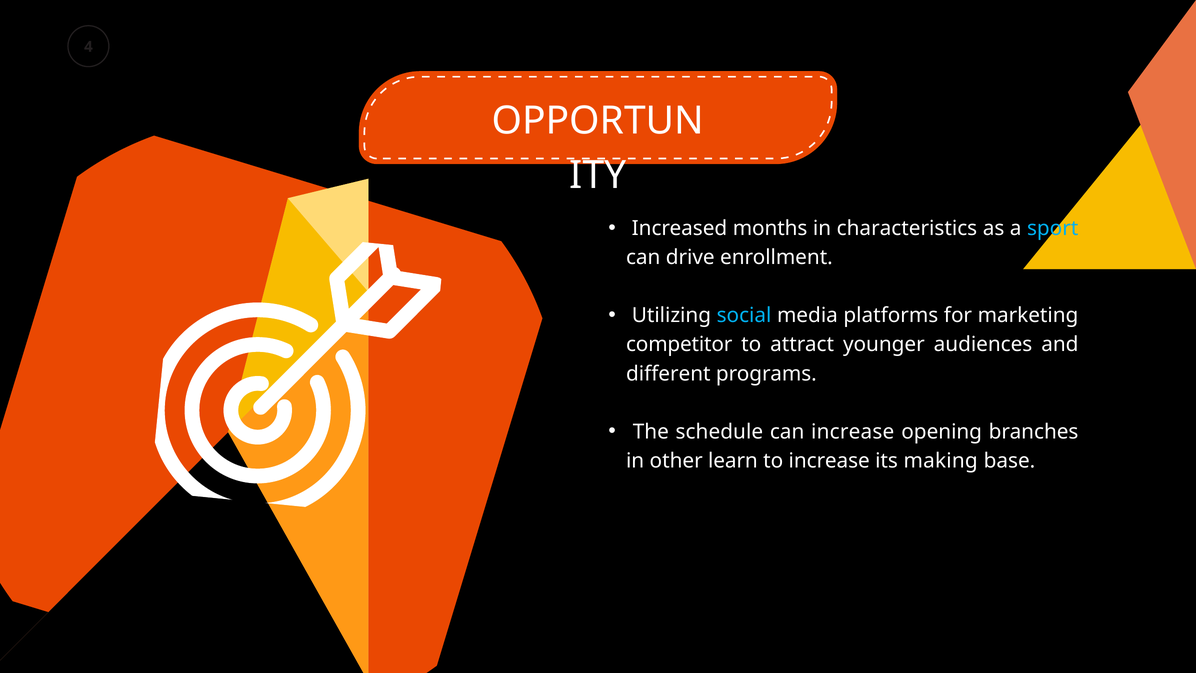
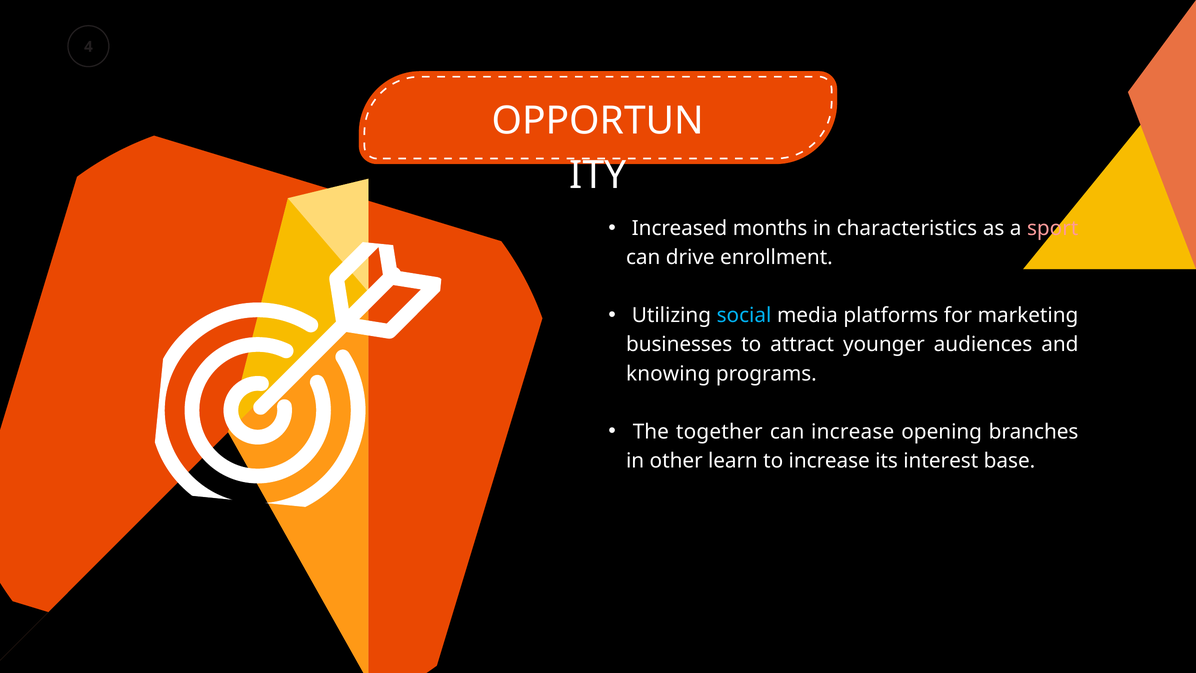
sport colour: light blue -> pink
competitor: competitor -> businesses
different: different -> knowing
schedule: schedule -> together
making: making -> interest
